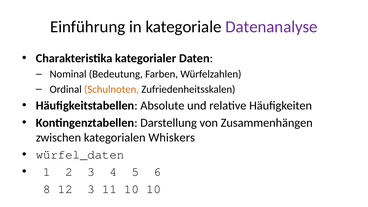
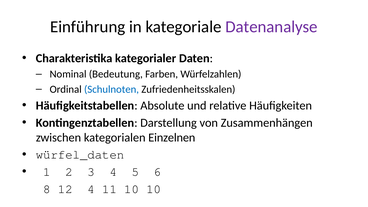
Schulnoten colour: orange -> blue
Whiskers: Whiskers -> Einzelnen
12 3: 3 -> 4
